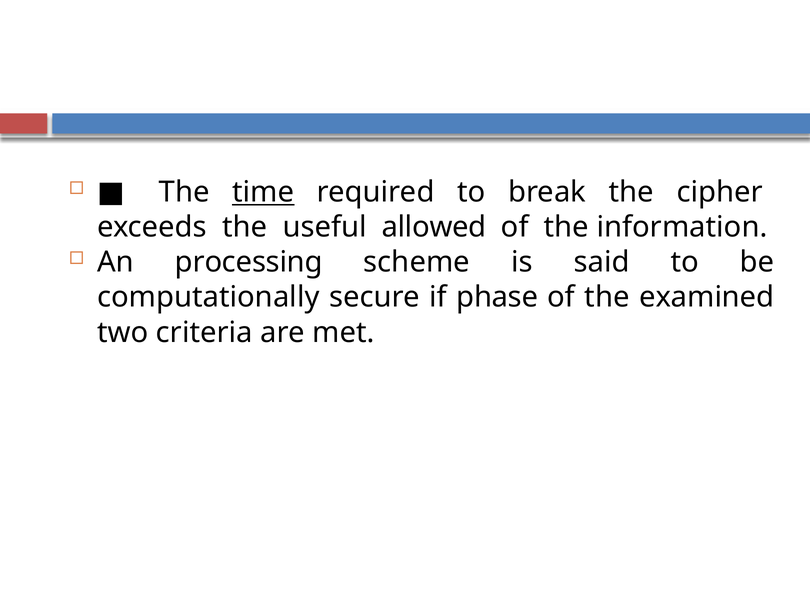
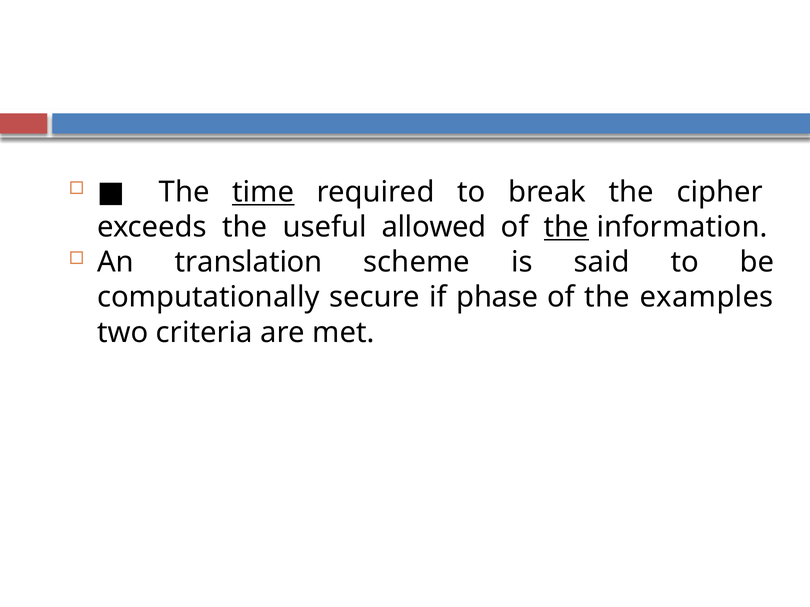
the at (566, 227) underline: none -> present
processing: processing -> translation
examined: examined -> examples
